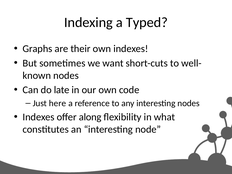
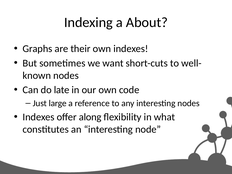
Typed: Typed -> About
here: here -> large
